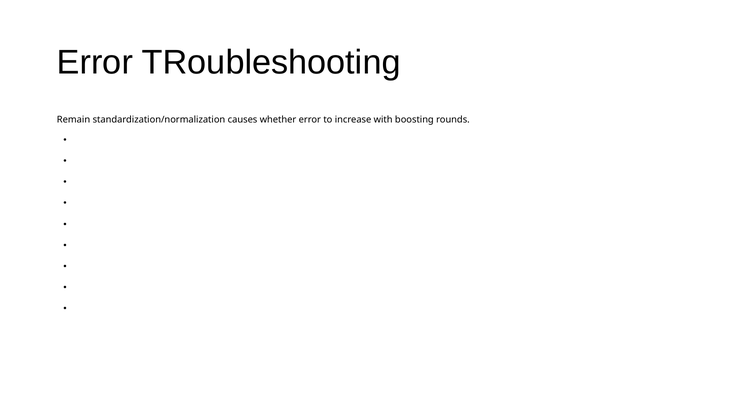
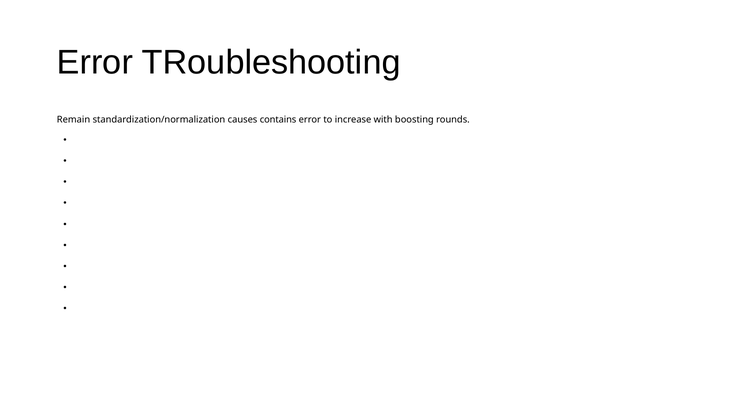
whether: whether -> contains
